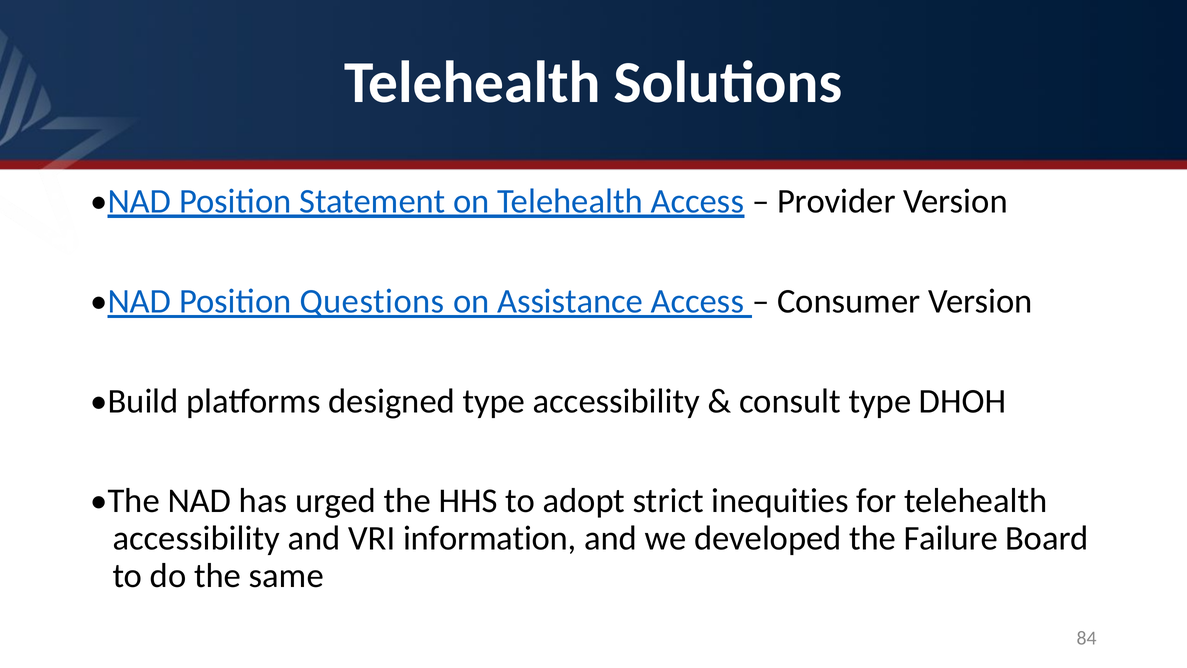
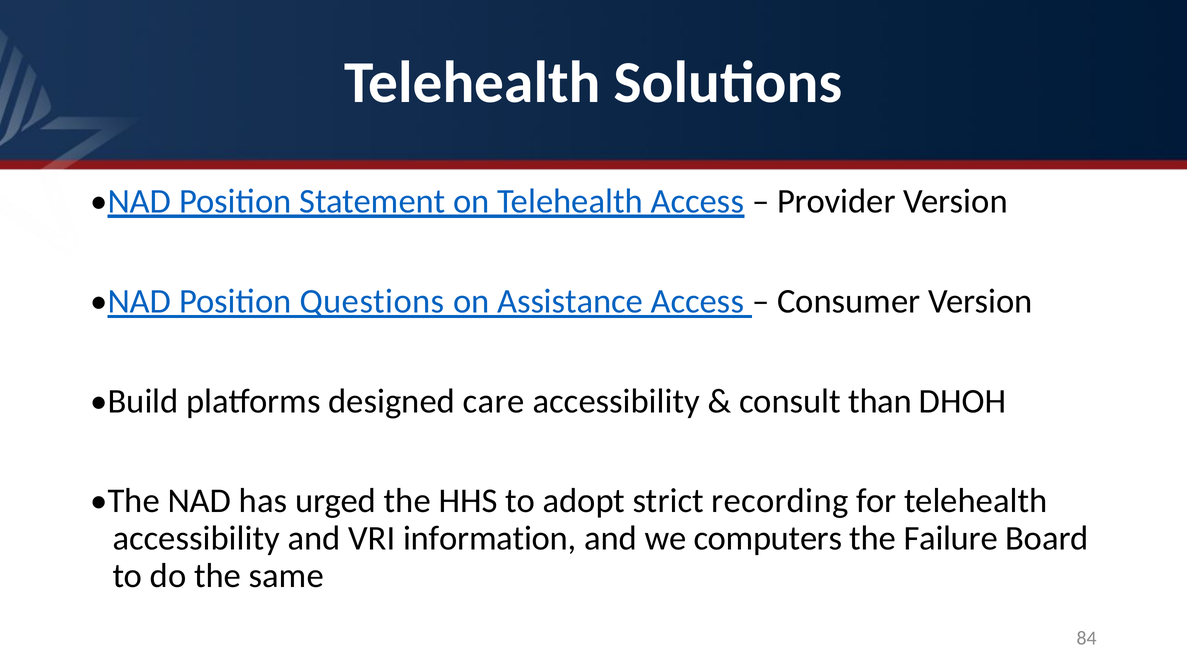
designed type: type -> care
consult type: type -> than
inequities: inequities -> recording
developed: developed -> computers
